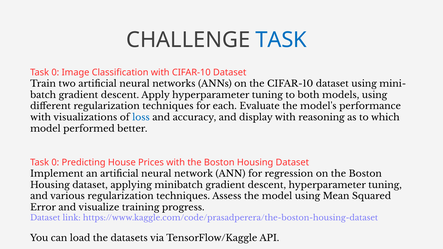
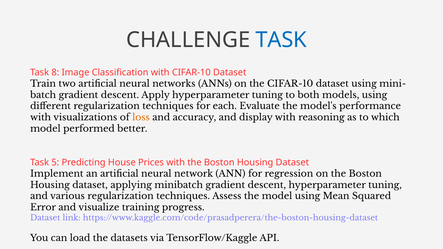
0 at (55, 73): 0 -> 8
loss colour: blue -> orange
0 at (55, 163): 0 -> 5
